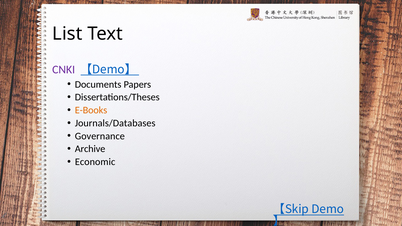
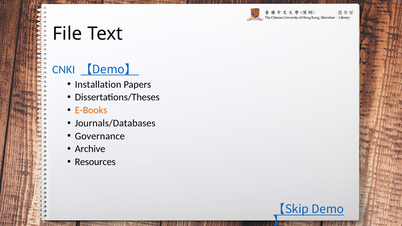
List: List -> File
CNKI colour: purple -> blue
Documents: Documents -> Installation
Economic: Economic -> Resources
